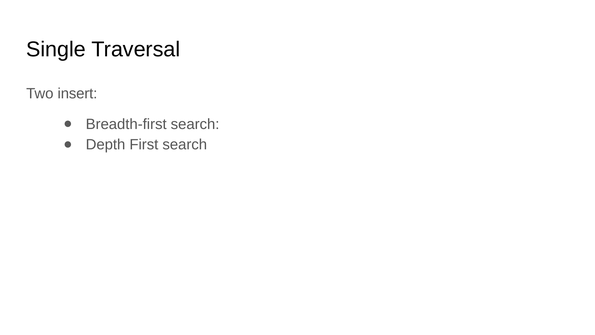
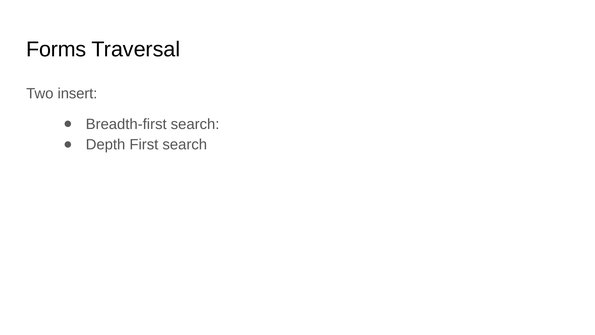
Single: Single -> Forms
